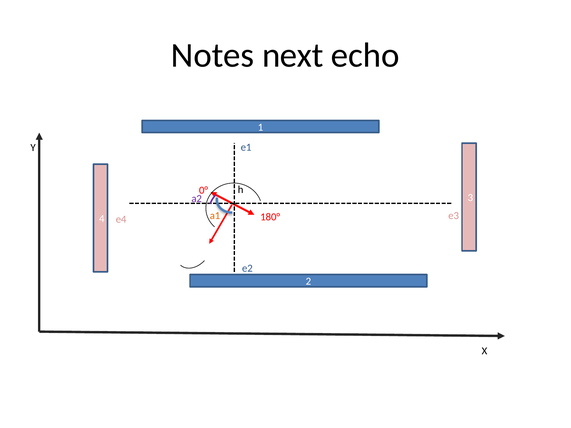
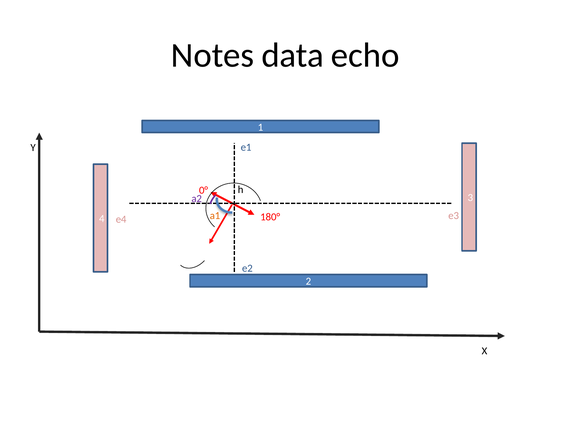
next: next -> data
